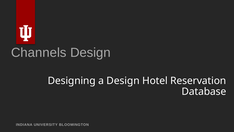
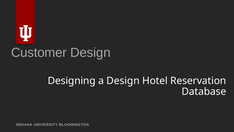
Channels: Channels -> Customer
